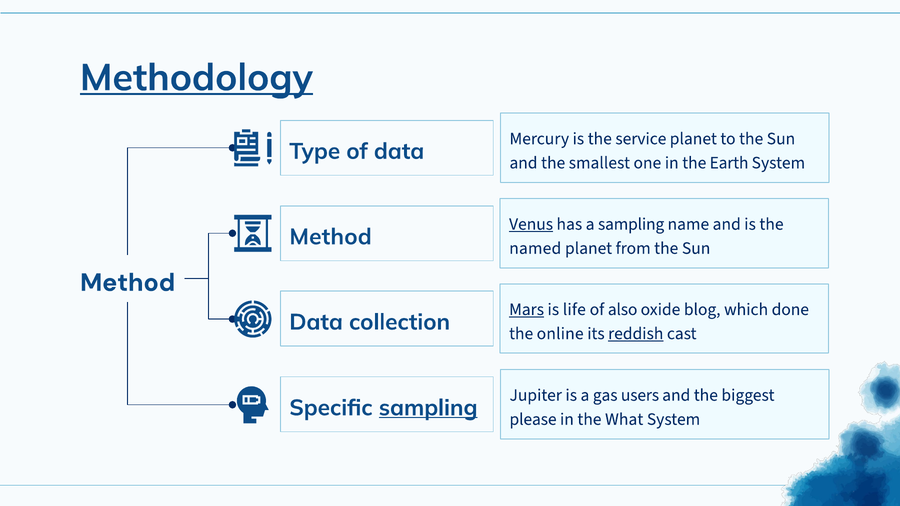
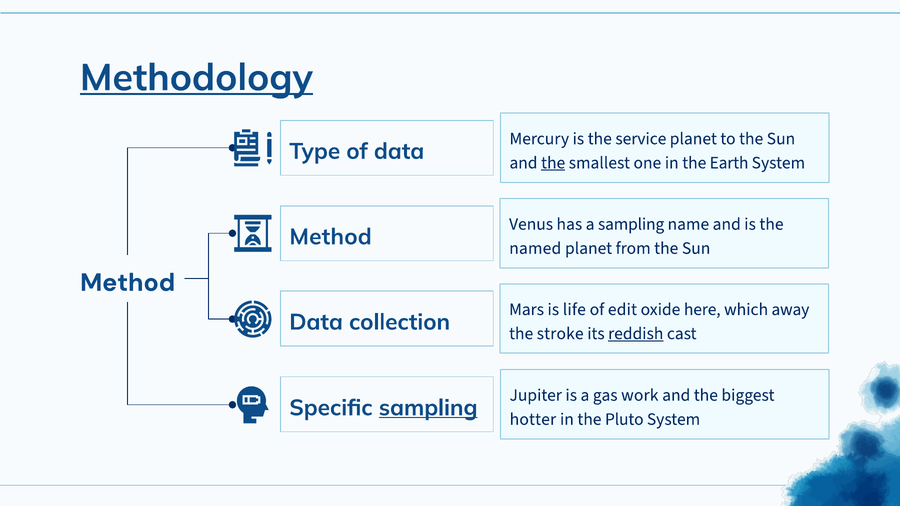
the at (553, 163) underline: none -> present
Venus underline: present -> none
Mars underline: present -> none
also: also -> edit
blog: blog -> here
done: done -> away
online: online -> stroke
users: users -> work
please: please -> hotter
What: What -> Pluto
